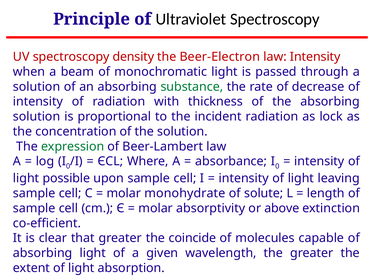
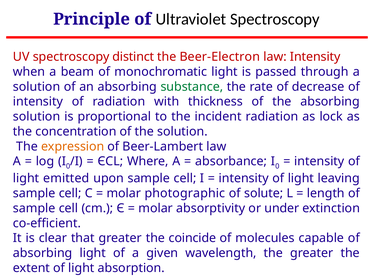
density: density -> distinct
expression colour: green -> orange
possible: possible -> emitted
monohydrate: monohydrate -> photographic
above: above -> under
